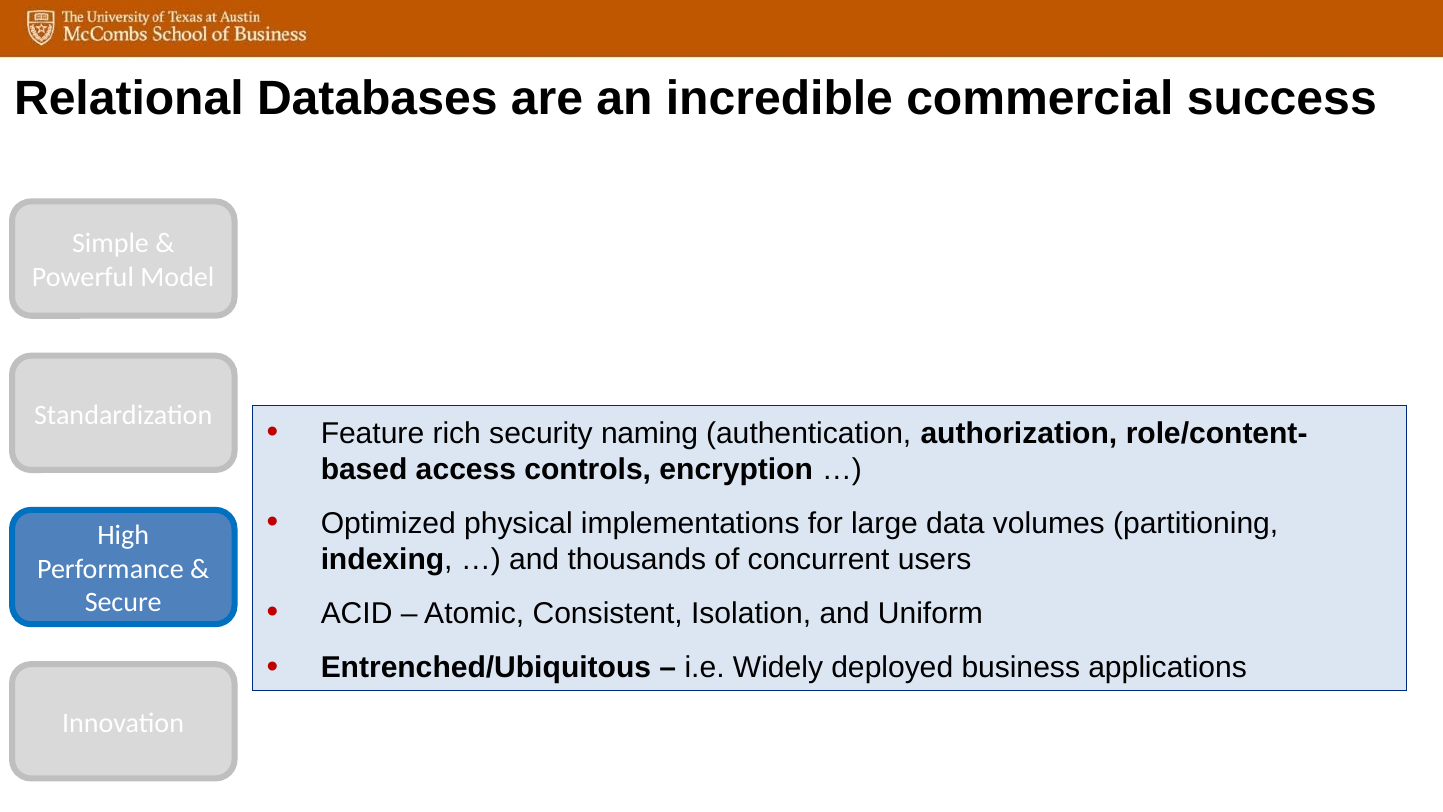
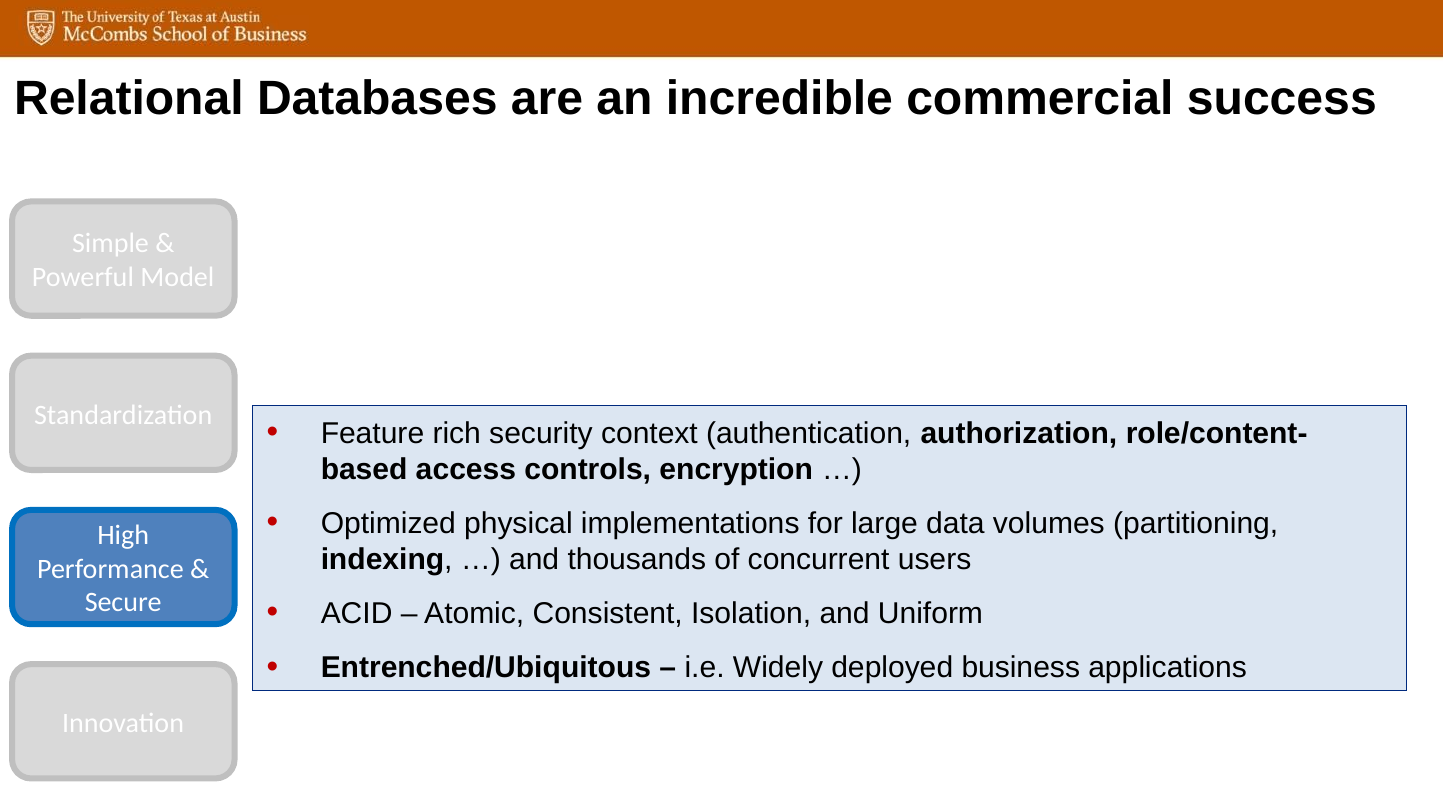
naming: naming -> context
